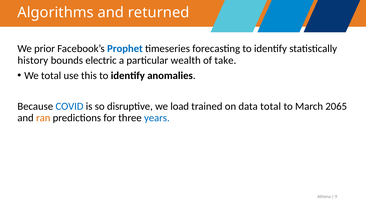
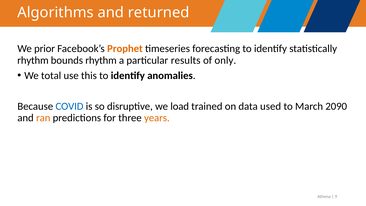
Prophet colour: blue -> orange
history at (33, 60): history -> rhythm
bounds electric: electric -> rhythm
wealth: wealth -> results
take: take -> only
data total: total -> used
2065: 2065 -> 2090
years colour: blue -> orange
